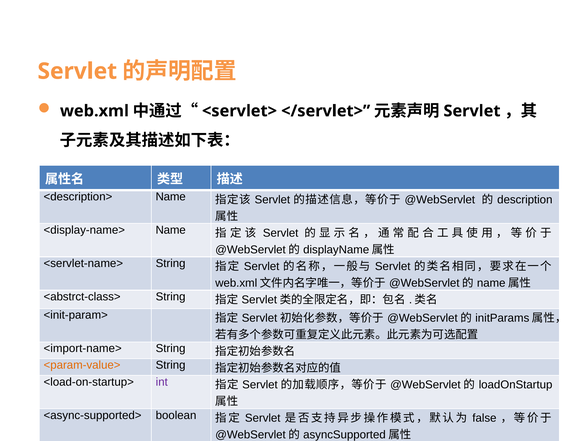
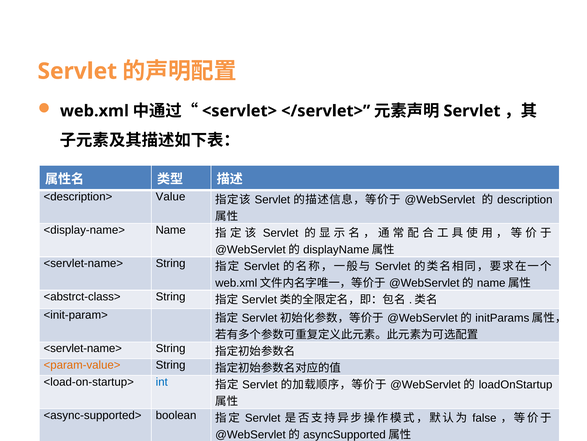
<description> Name: Name -> Value
<import-name> at (83, 348): <import-name> -> <servlet-name>
int colour: purple -> blue
